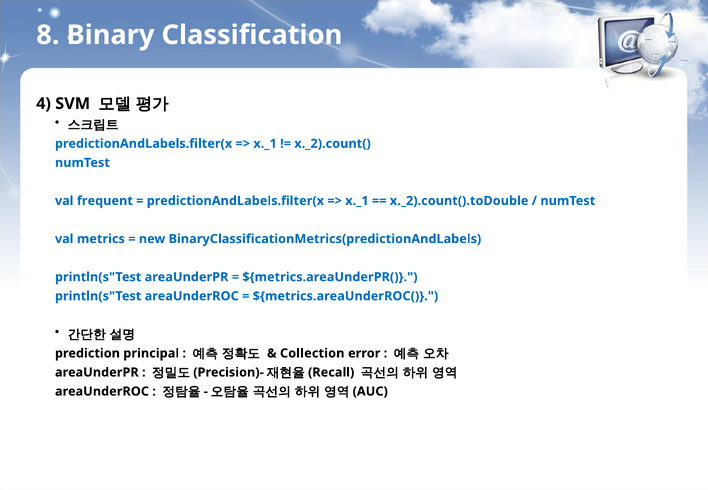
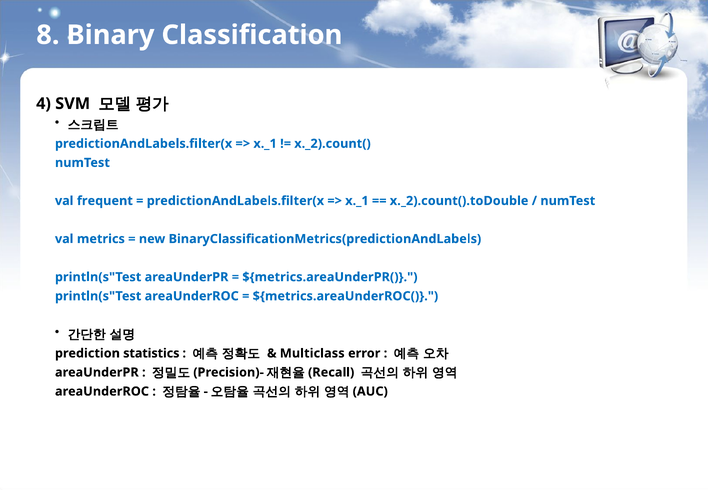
principal: principal -> statistics
Collection: Collection -> Multiclass
